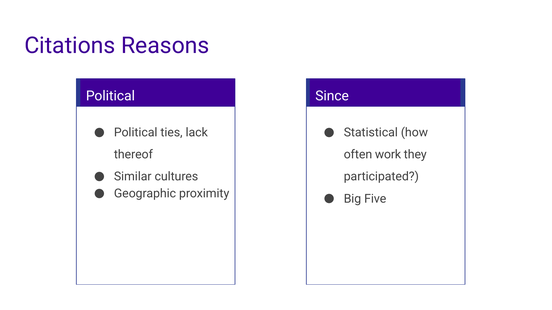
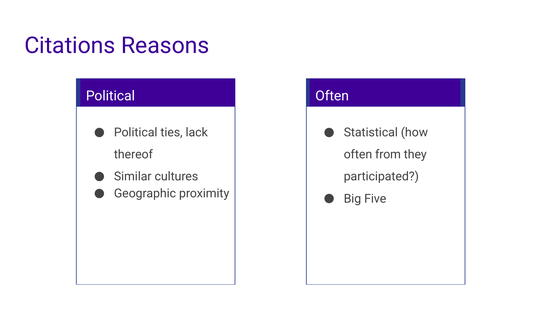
Since at (332, 96): Since -> Often
work: work -> from
